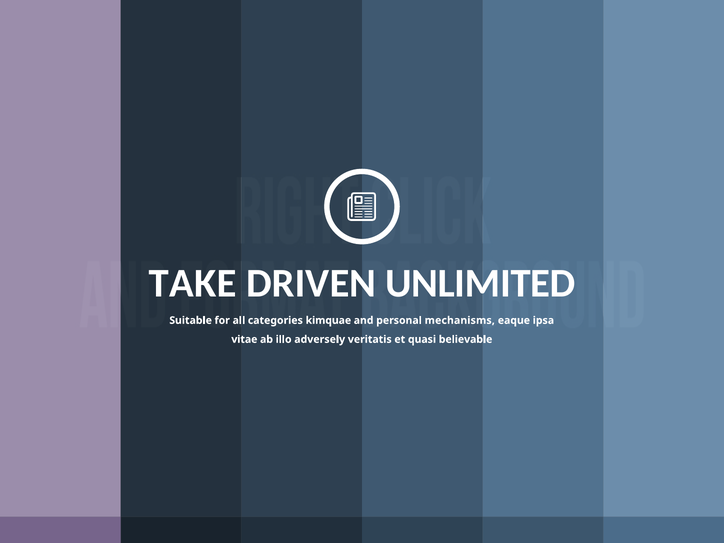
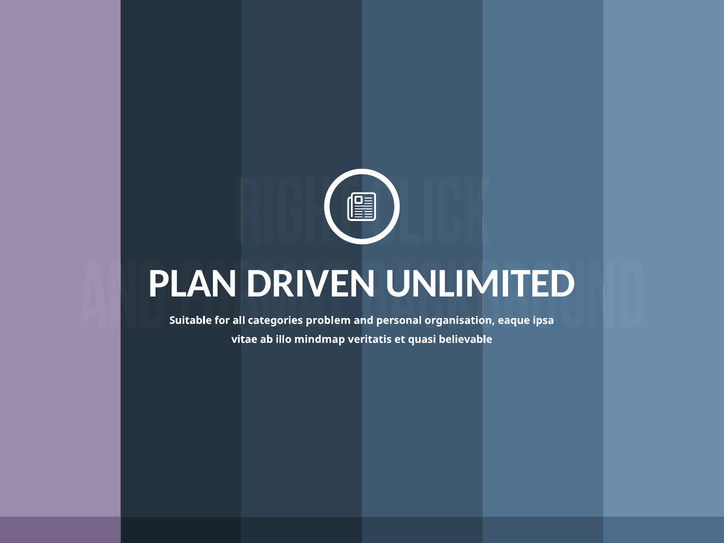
TAKE: TAKE -> PLAN
kimquae: kimquae -> problem
mechanisms: mechanisms -> organisation
adversely: adversely -> mindmap
